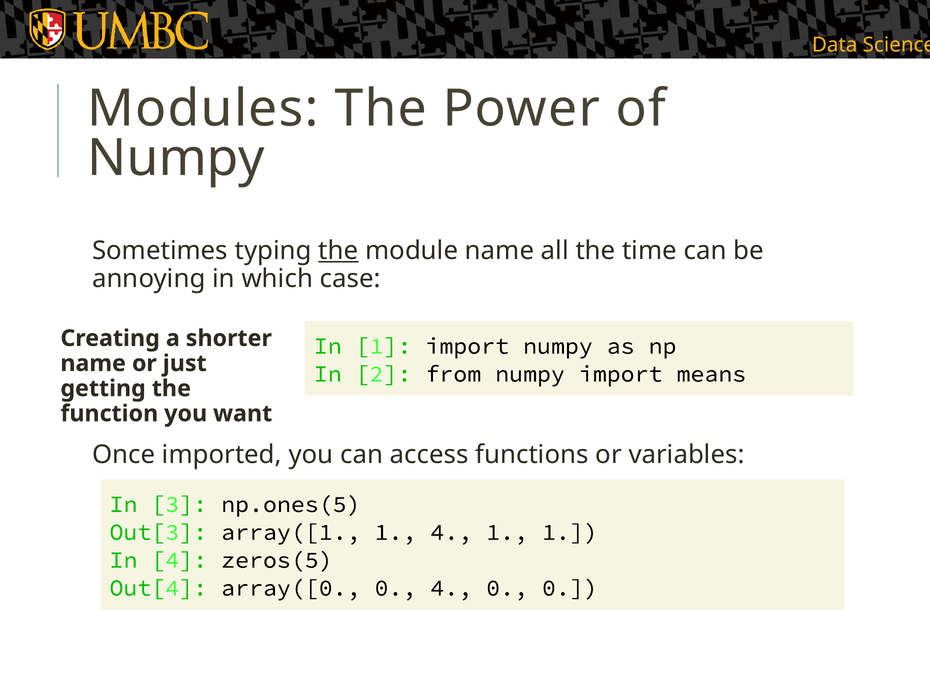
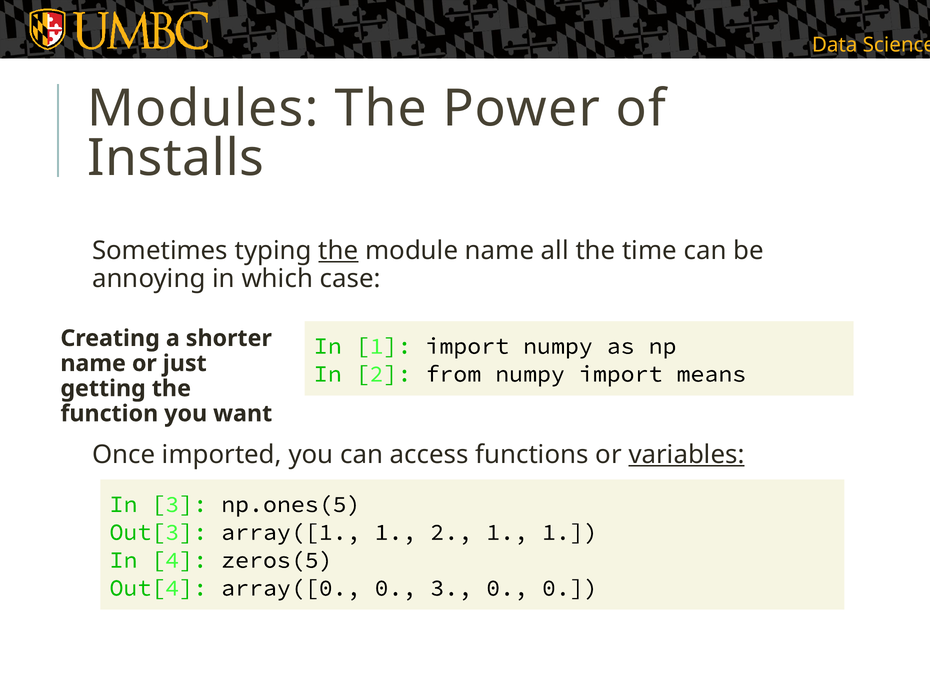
Numpy at (176, 158): Numpy -> Installs
variables underline: none -> present
1 4: 4 -> 2
0 4: 4 -> 3
